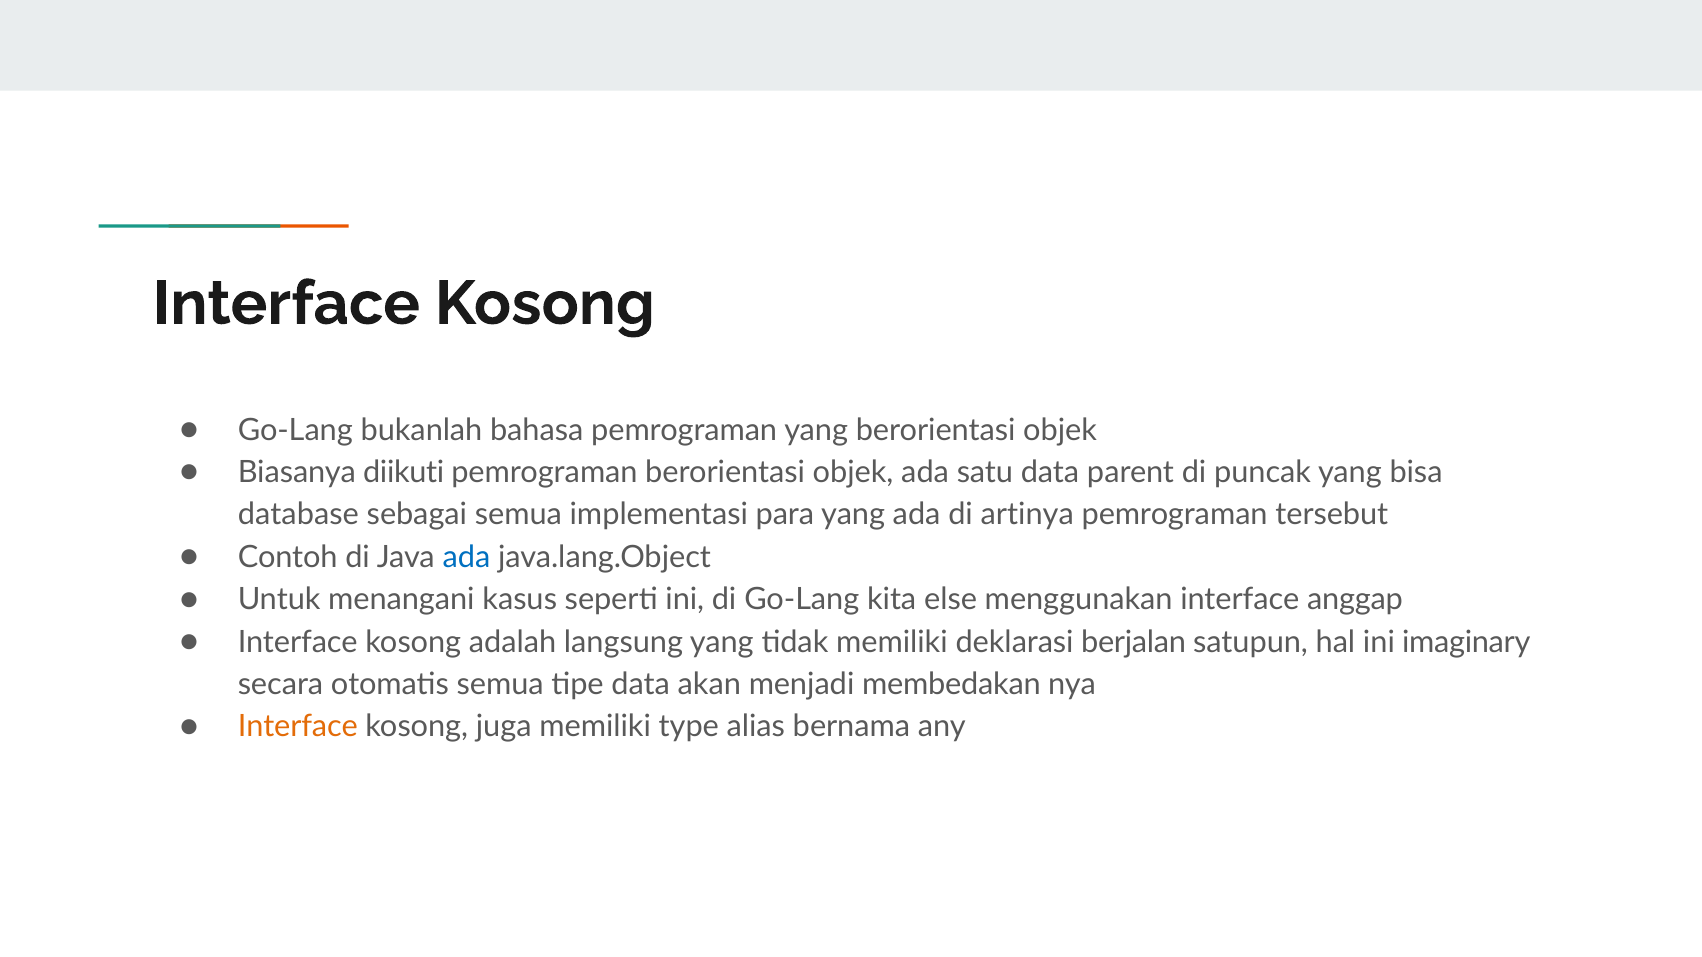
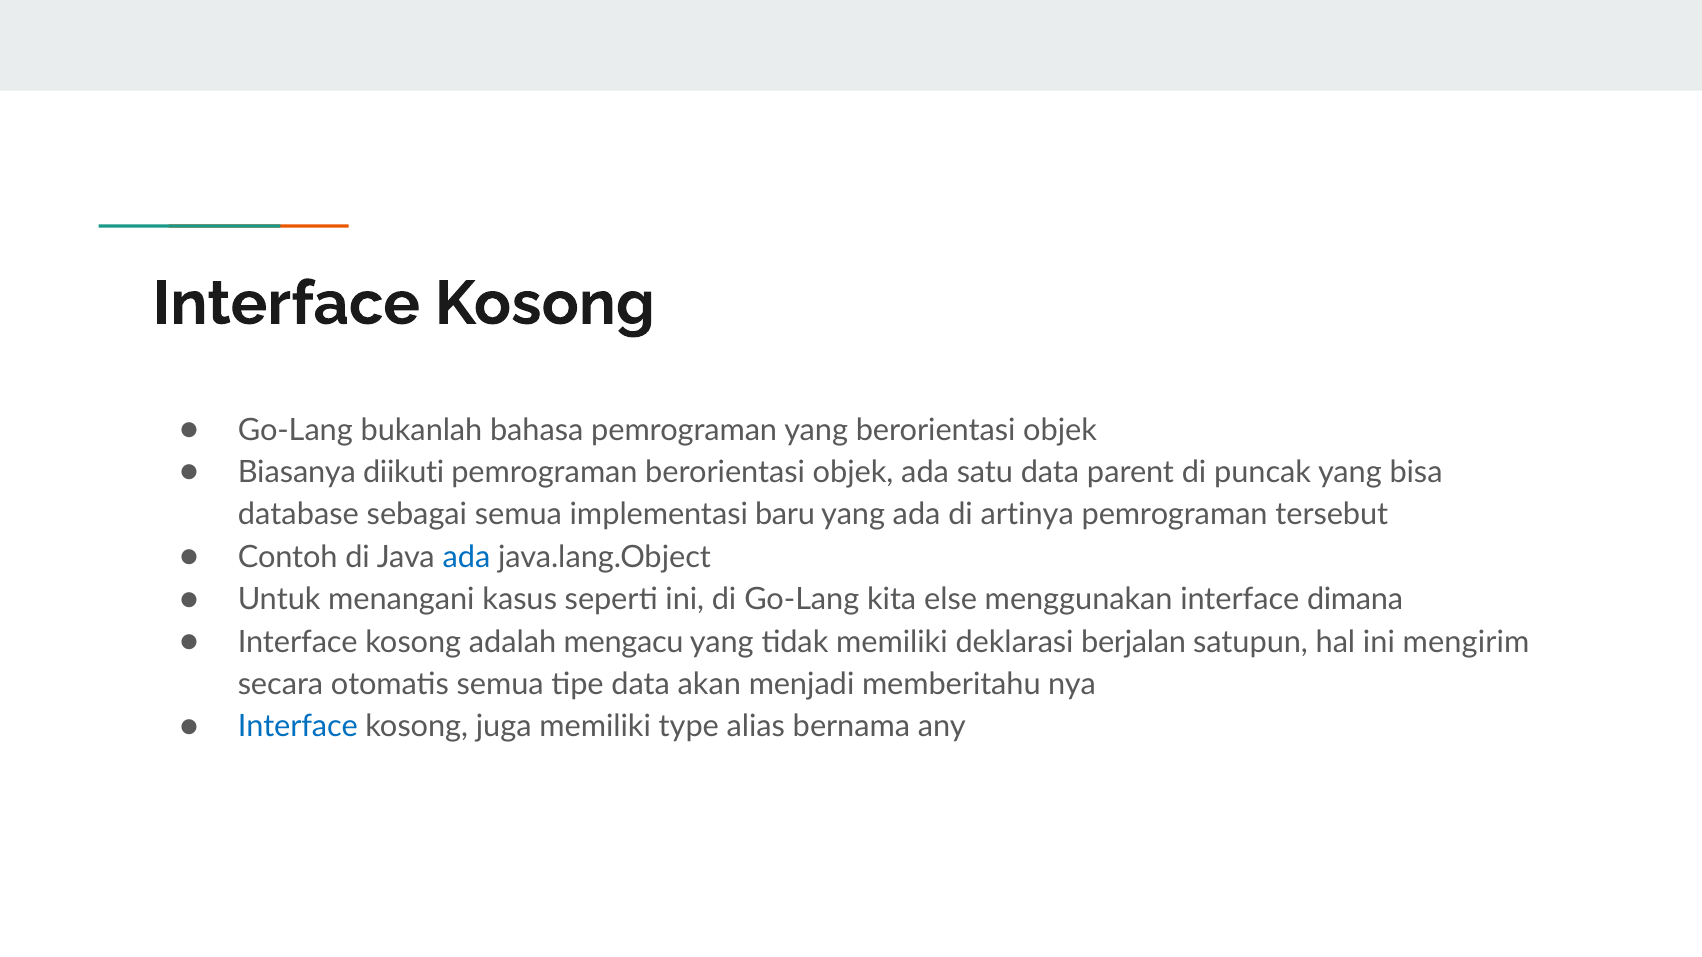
para: para -> baru
anggap: anggap -> dimana
langsung: langsung -> mengacu
imaginary: imaginary -> mengirim
membedakan: membedakan -> memberitahu
Interface at (298, 727) colour: orange -> blue
